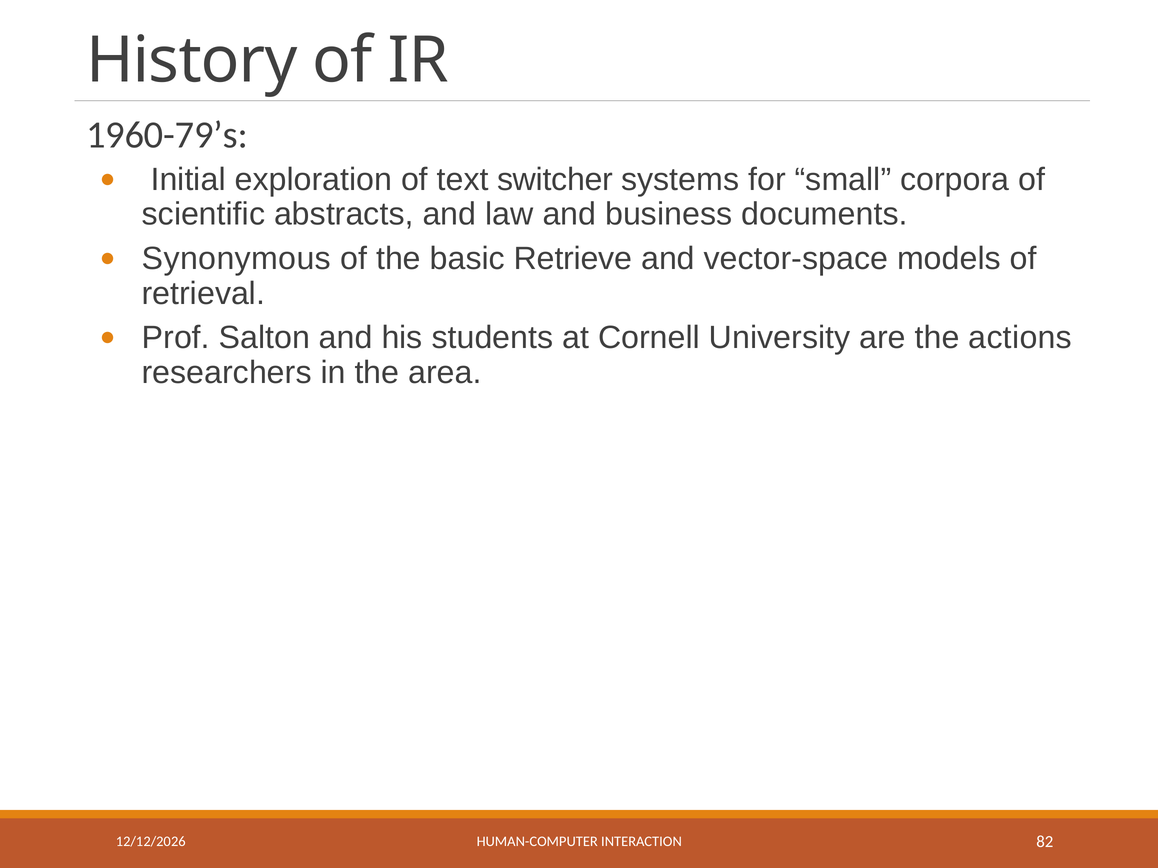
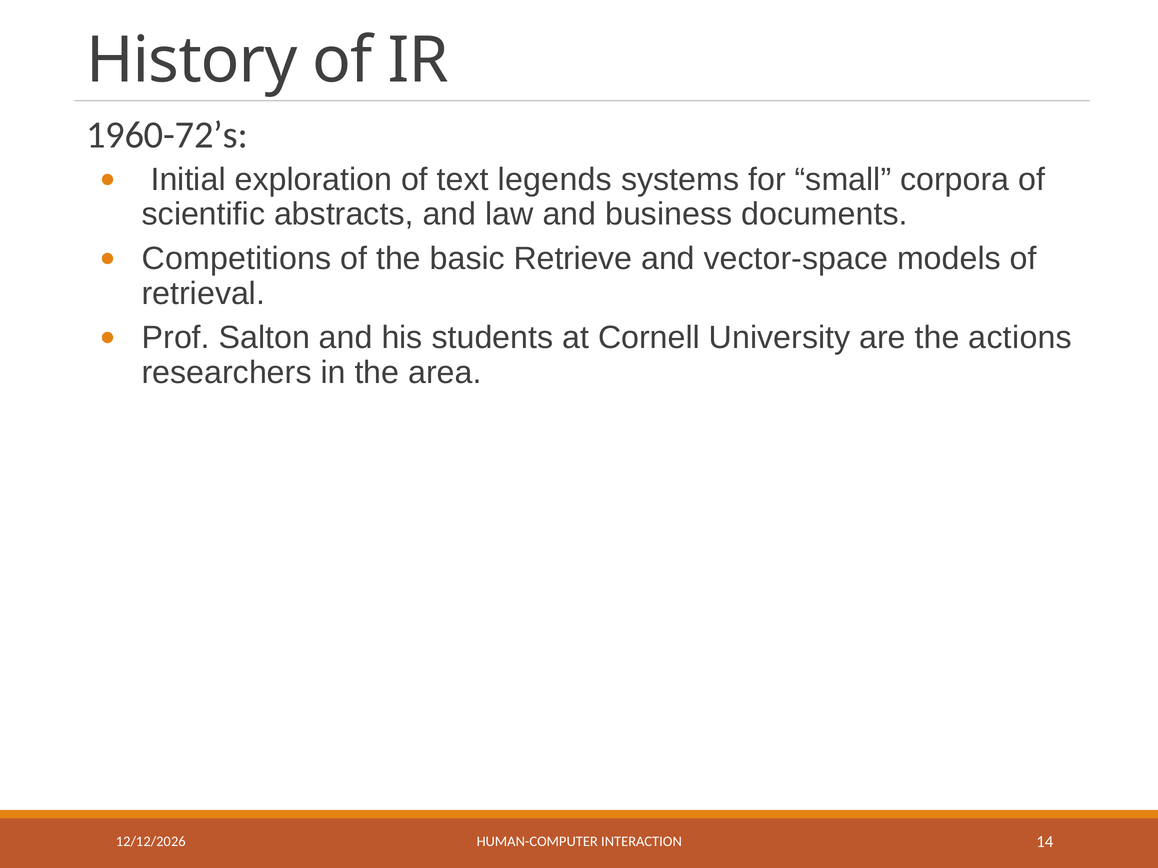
1960-79’s: 1960-79’s -> 1960-72’s
switcher: switcher -> legends
Synonymous: Synonymous -> Competitions
82: 82 -> 14
